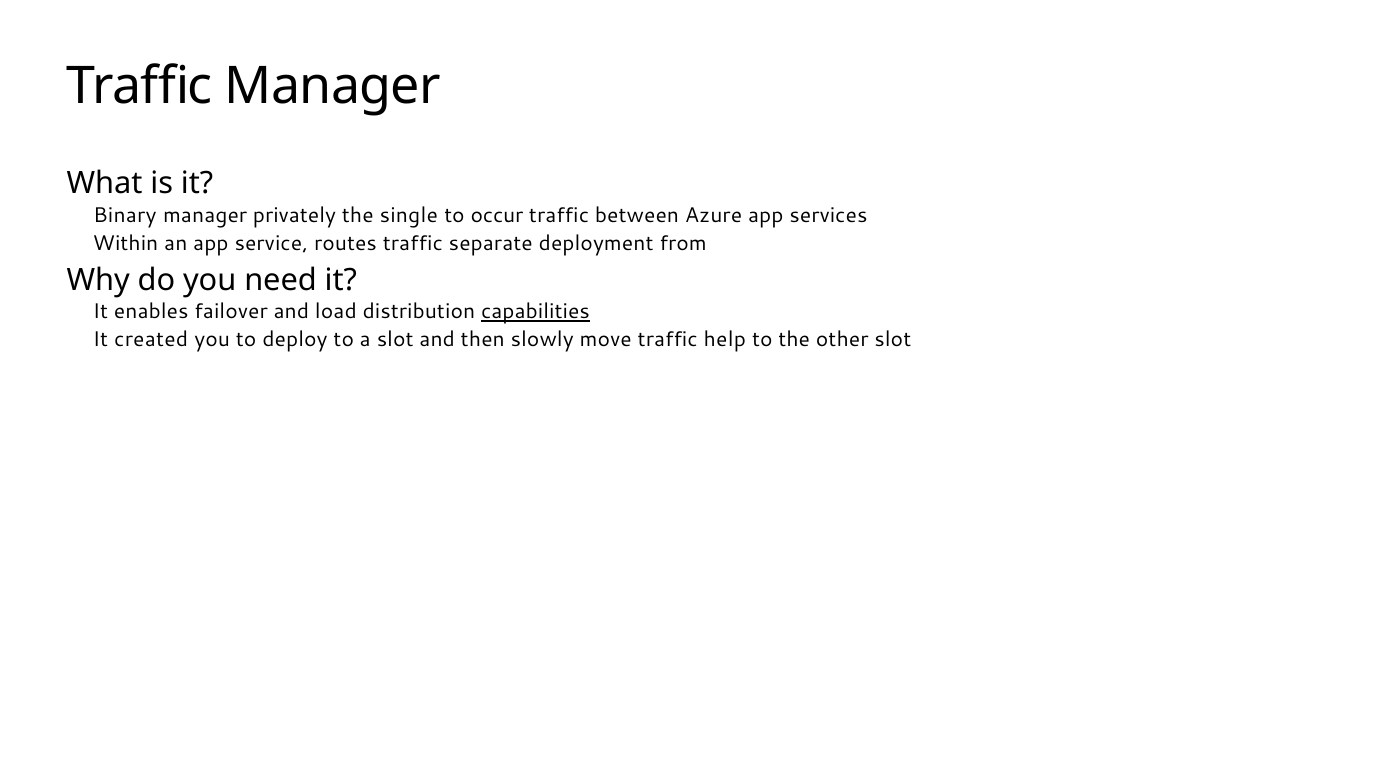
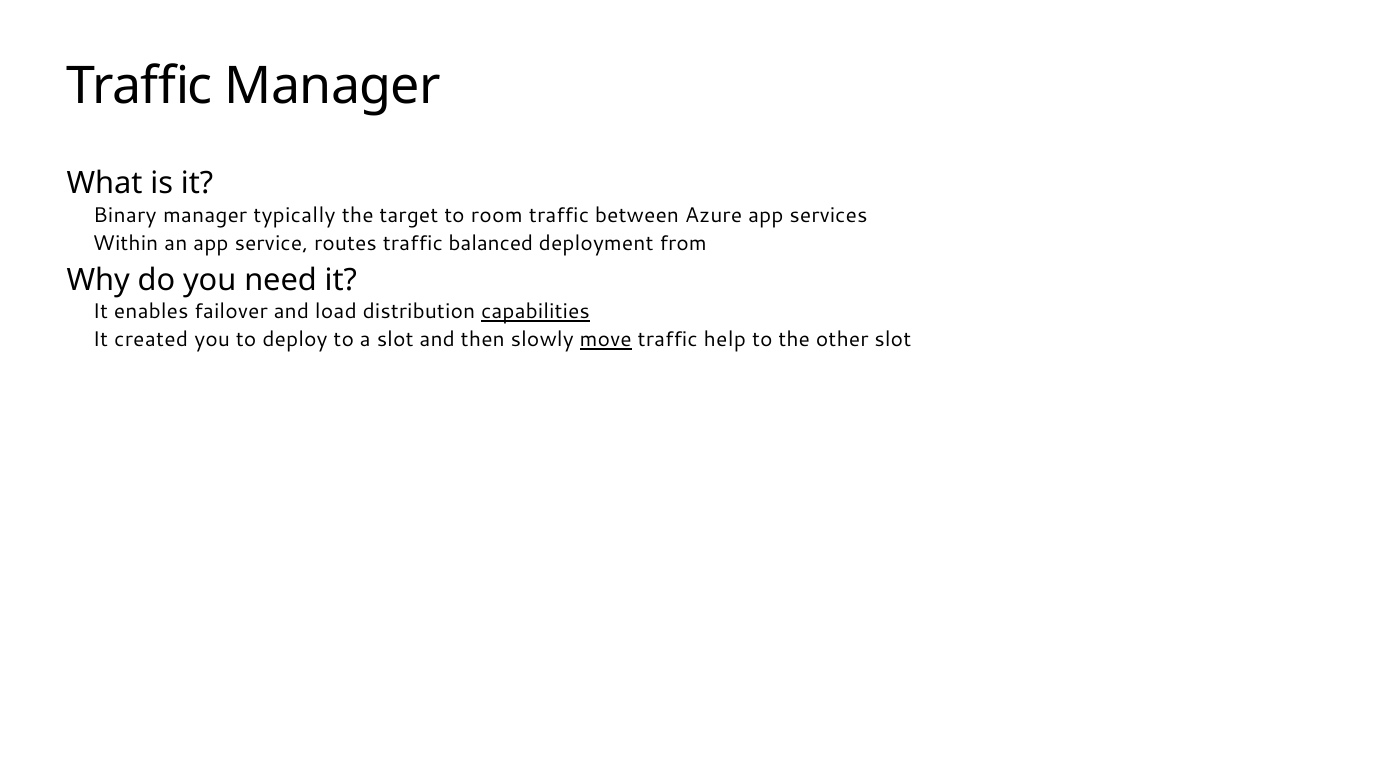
privately: privately -> typically
single: single -> target
occur: occur -> room
separate: separate -> balanced
move underline: none -> present
